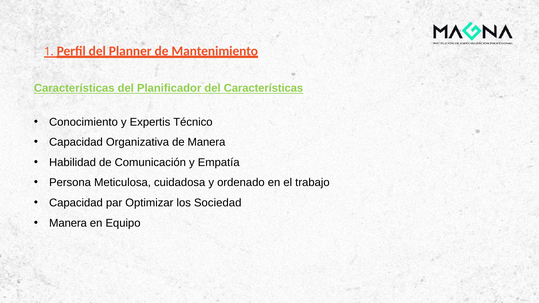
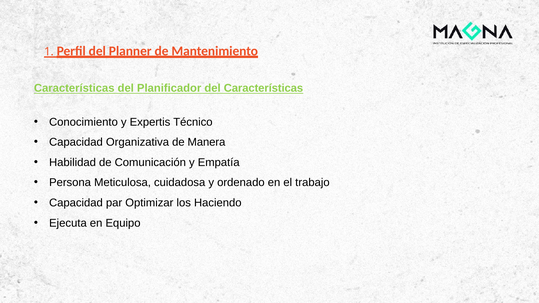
Sociedad: Sociedad -> Haciendo
Manera at (68, 223): Manera -> Ejecuta
